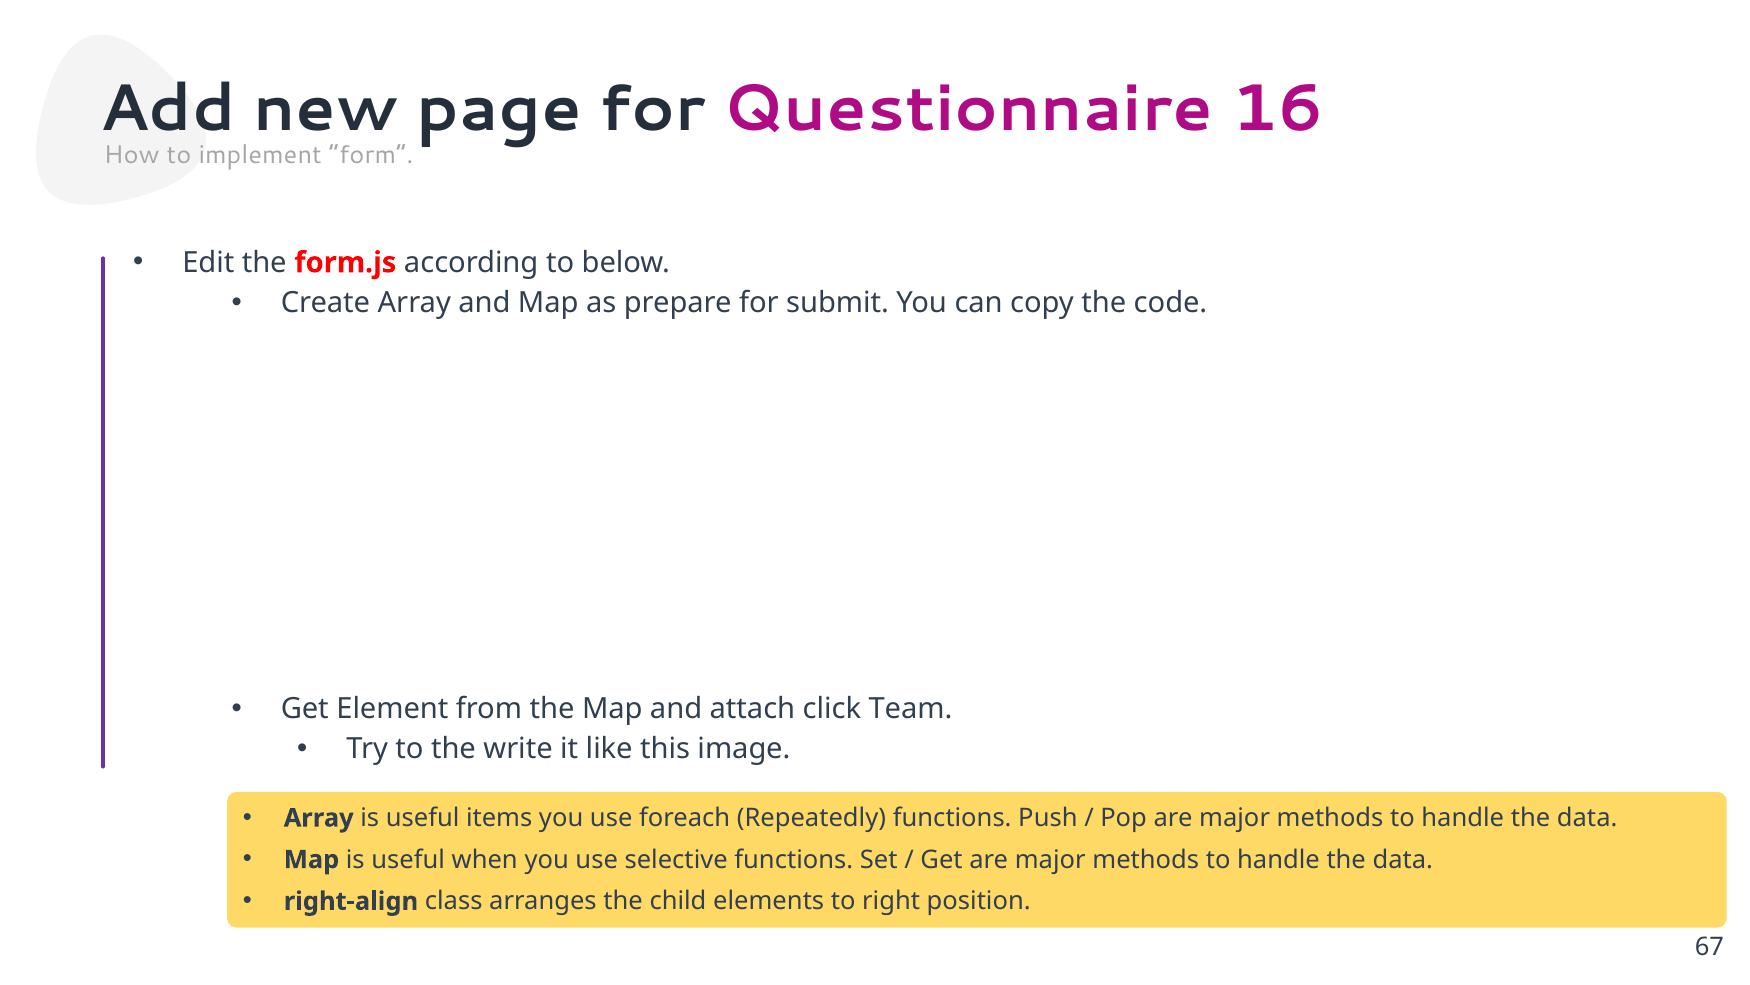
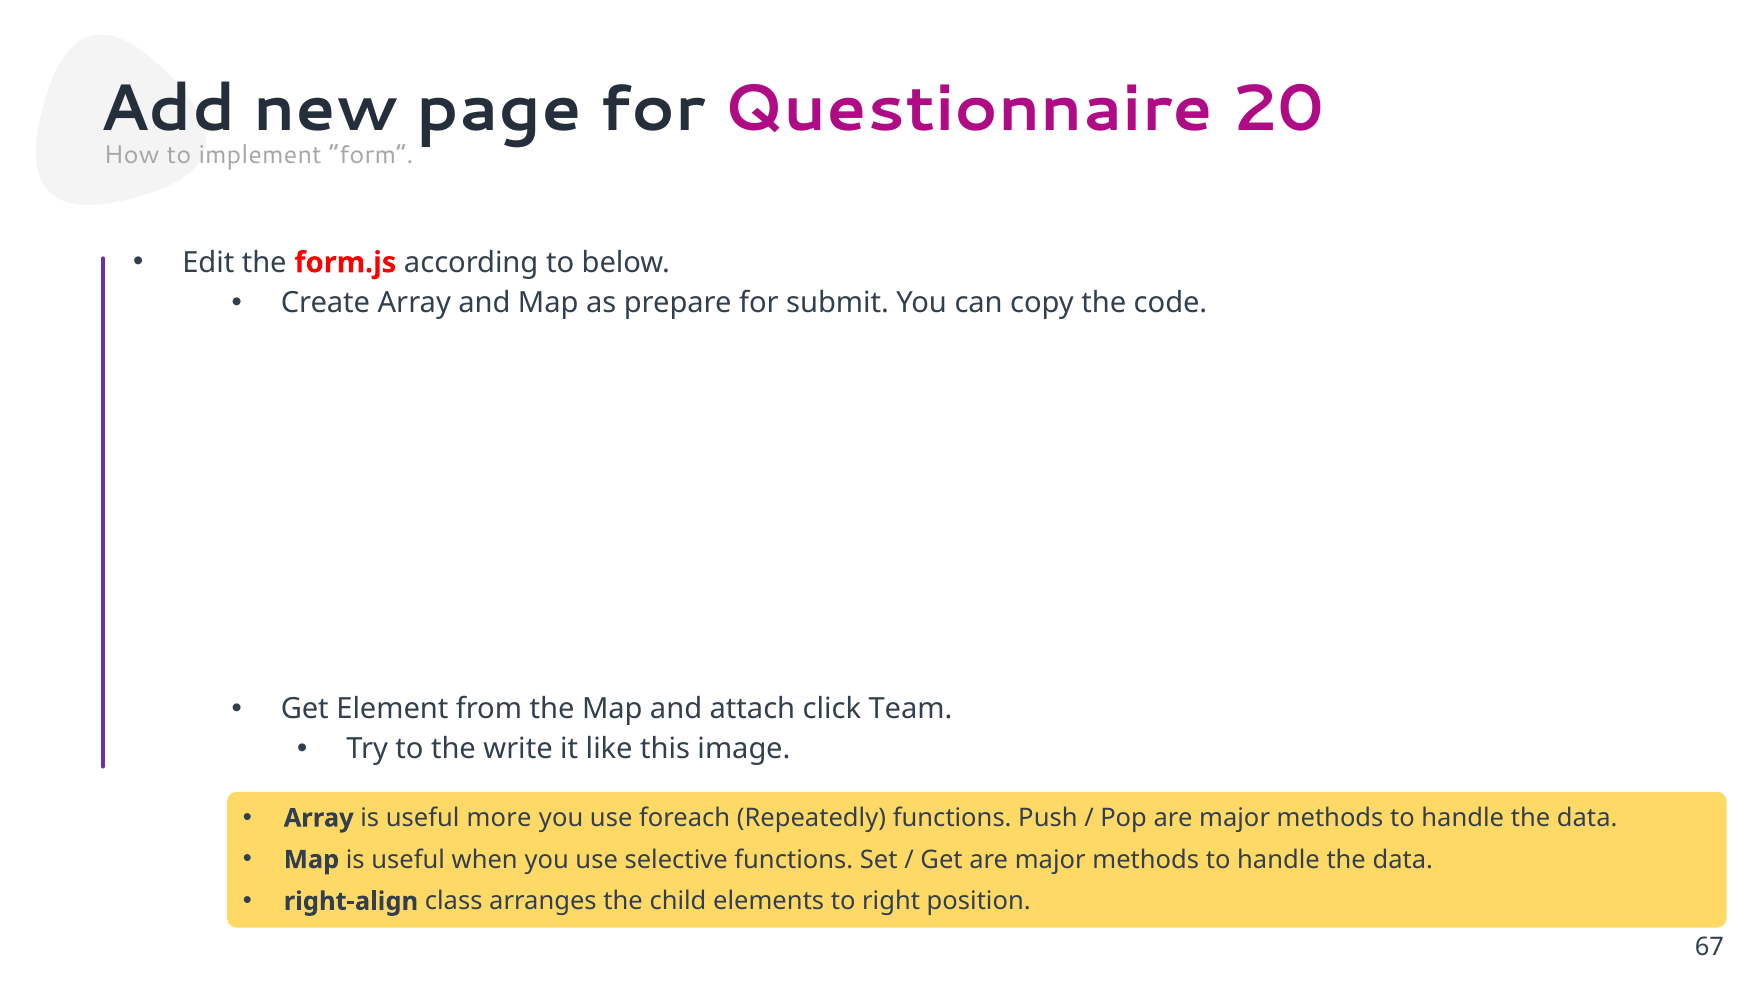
16: 16 -> 20
items: items -> more
